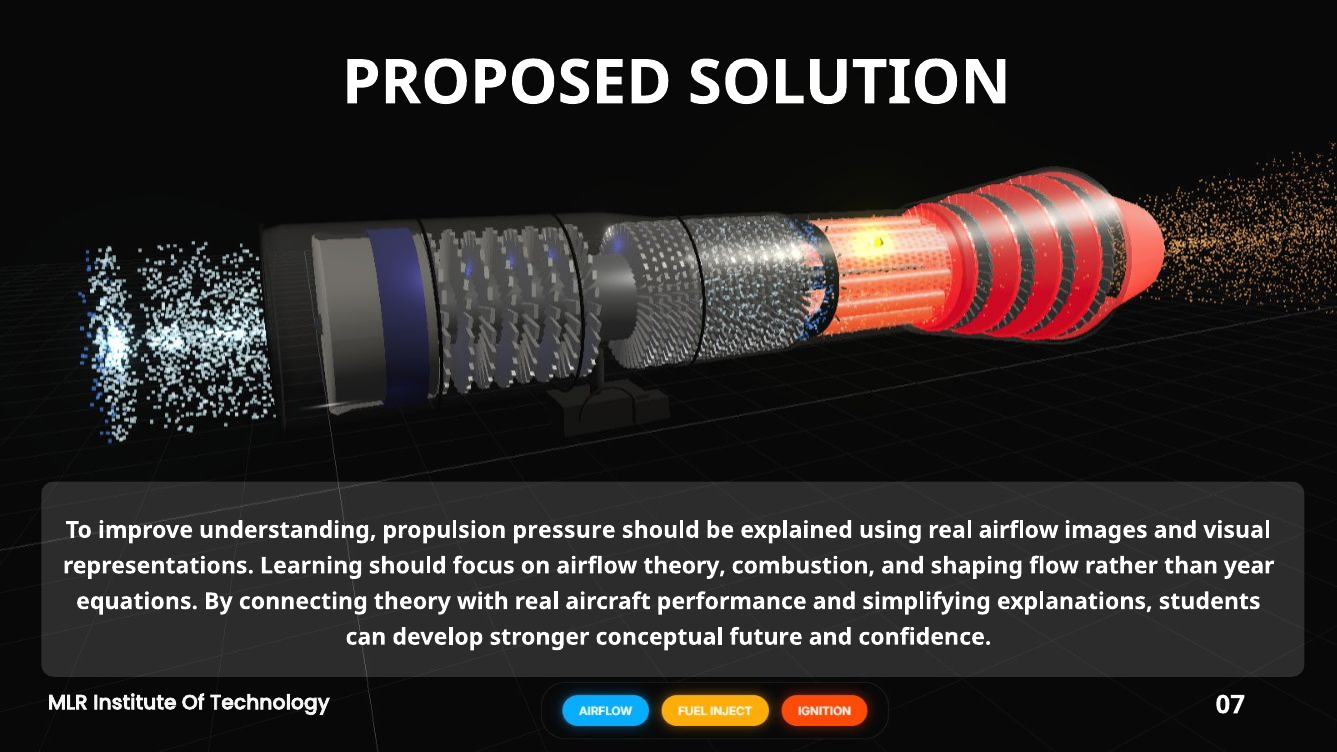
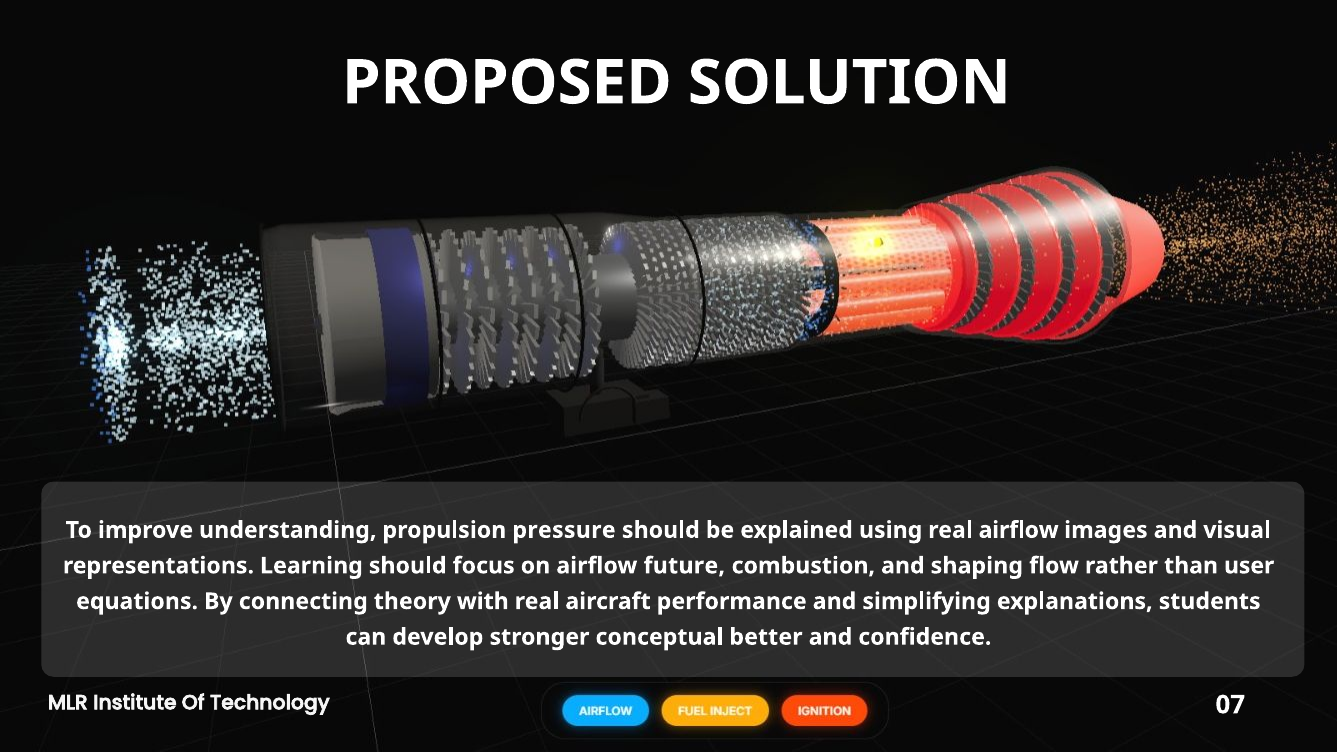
airflow theory: theory -> future
year: year -> user
future: future -> better
